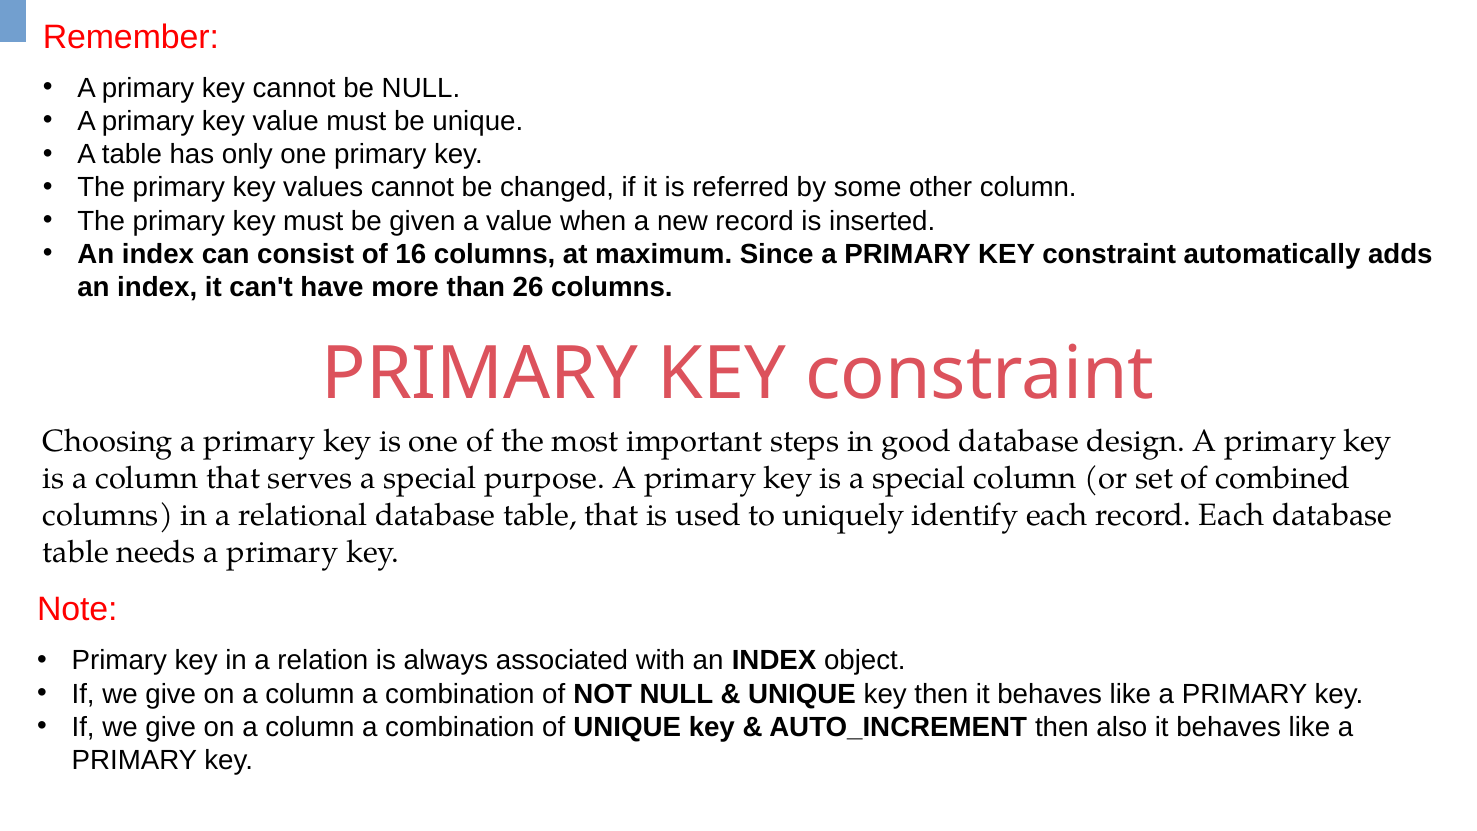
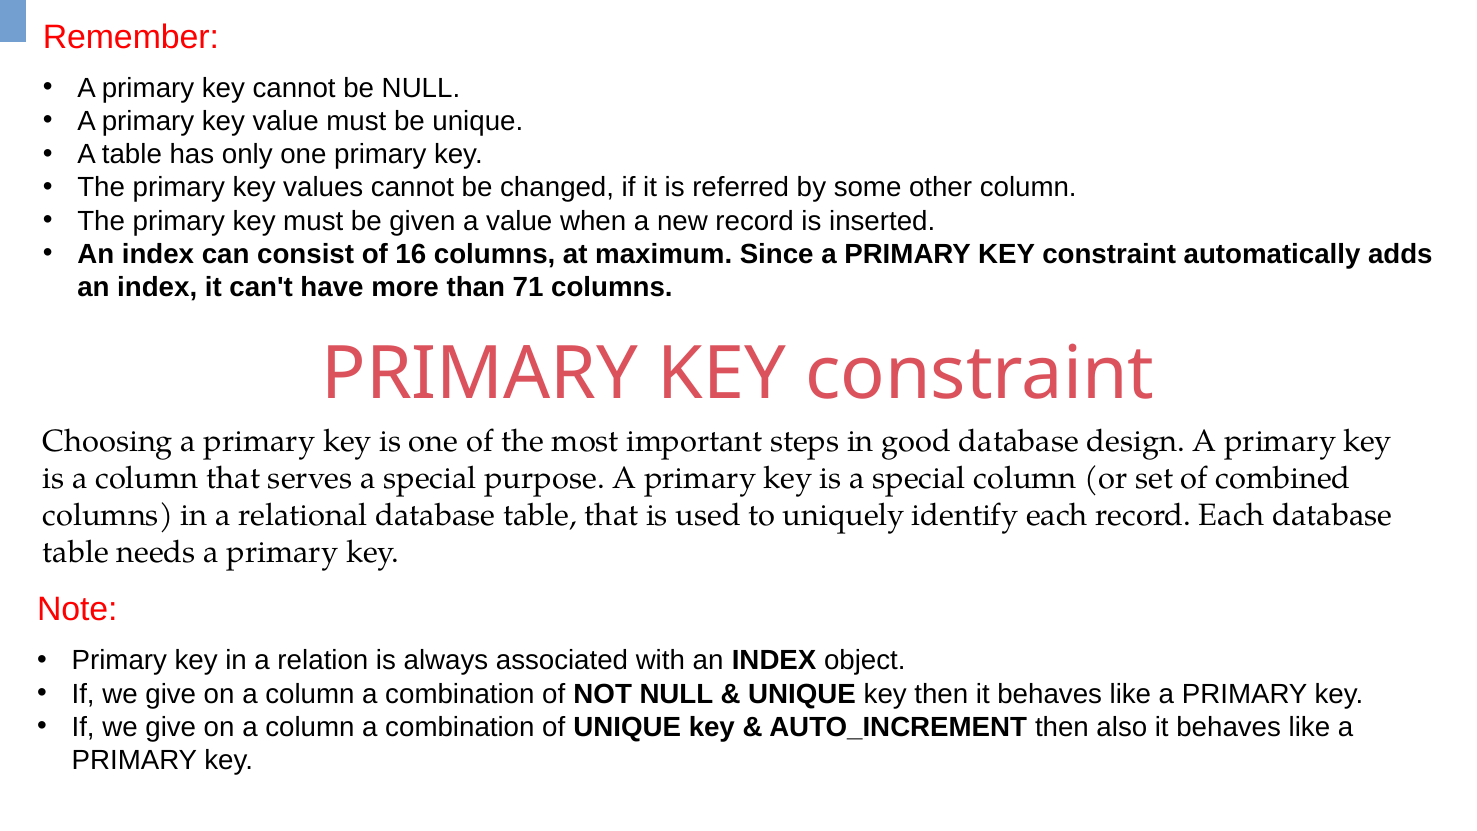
26: 26 -> 71
